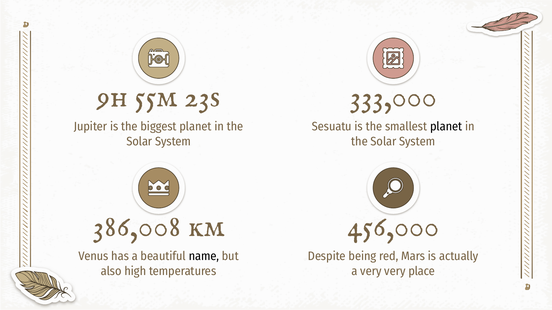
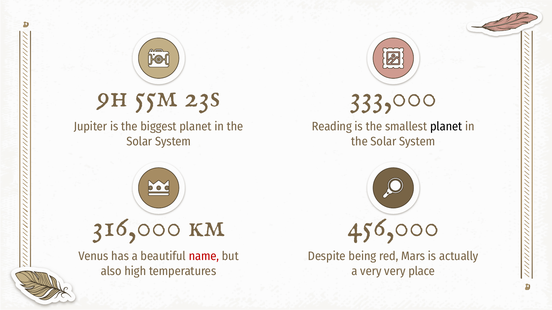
Sesuatu: Sesuatu -> Reading
386,008: 386,008 -> 316,000
name colour: black -> red
